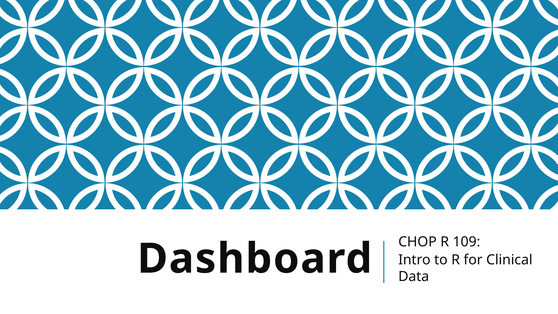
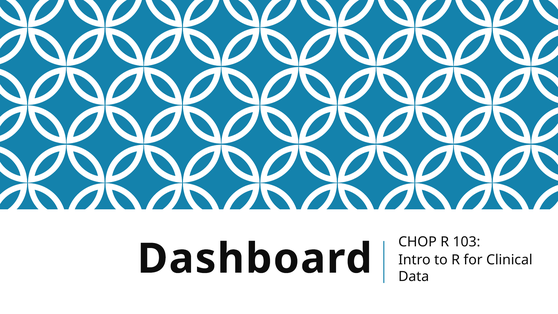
109: 109 -> 103
